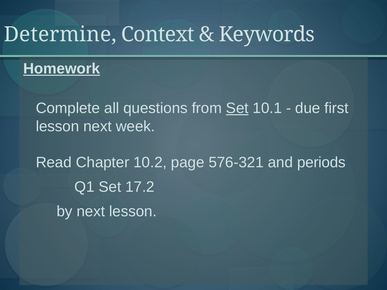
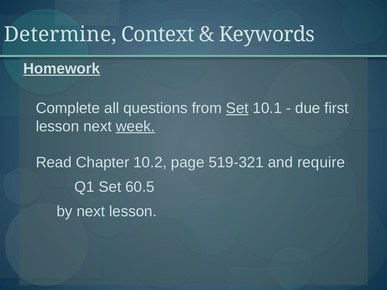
week underline: none -> present
576-321: 576-321 -> 519-321
periods: periods -> require
17.2: 17.2 -> 60.5
